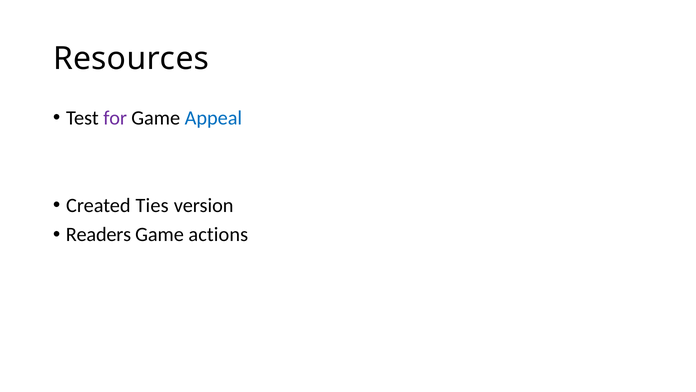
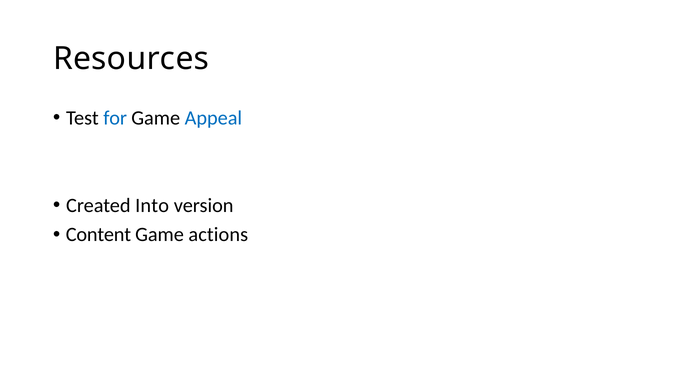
for colour: purple -> blue
Ties: Ties -> Into
Readers: Readers -> Content
